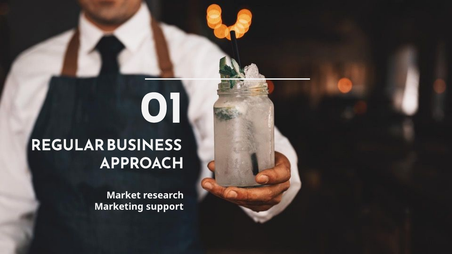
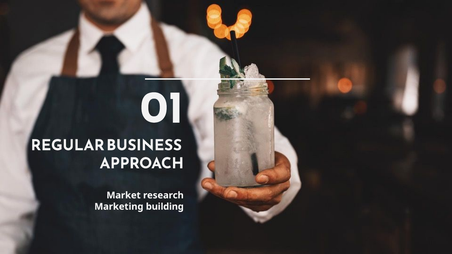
support: support -> building
